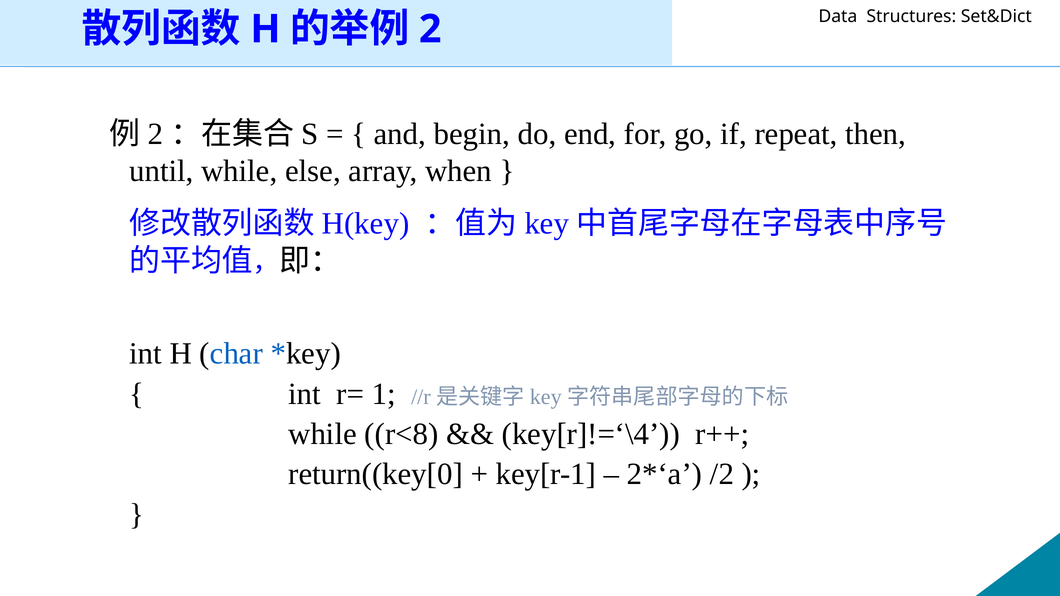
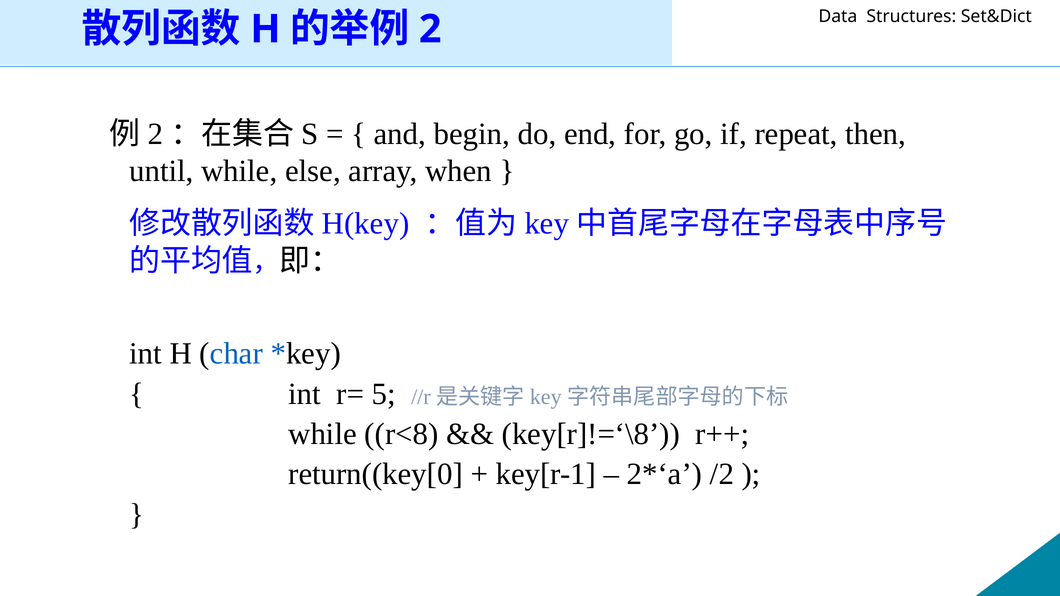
1: 1 -> 5
key[r]!=‘\4: key[r]!=‘\4 -> key[r]!=‘\8
